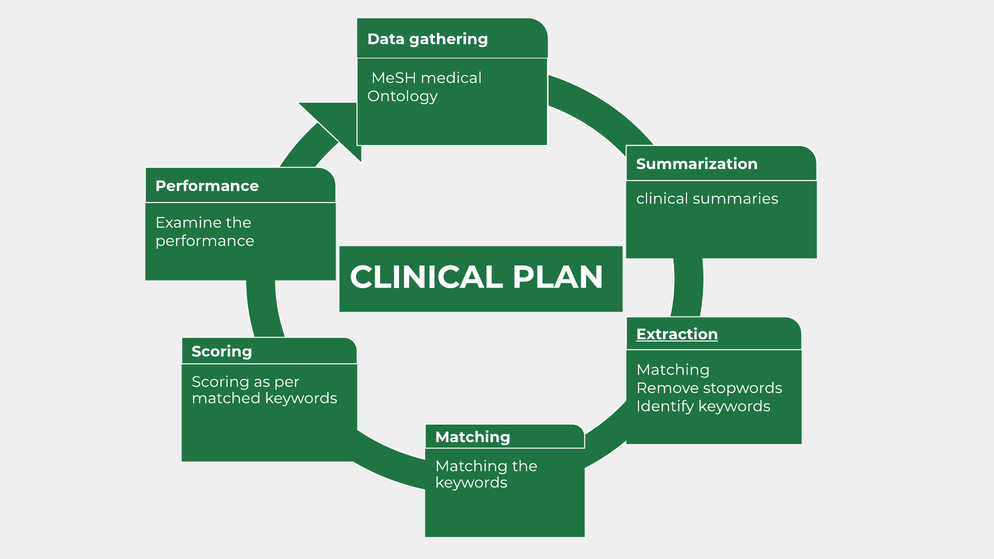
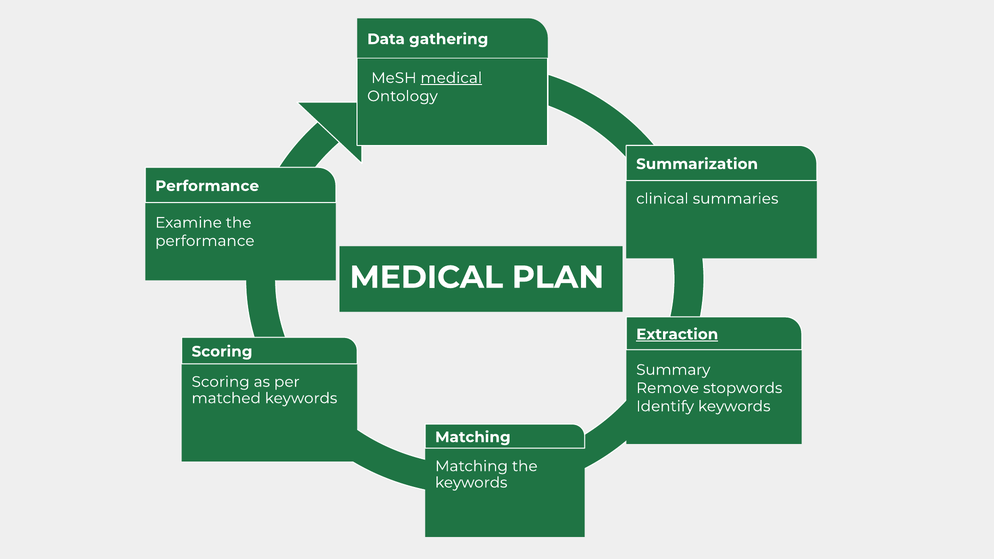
medical at (451, 78) underline: none -> present
CLINICAL at (426, 277): CLINICAL -> MEDICAL
Matching at (673, 370): Matching -> Summary
